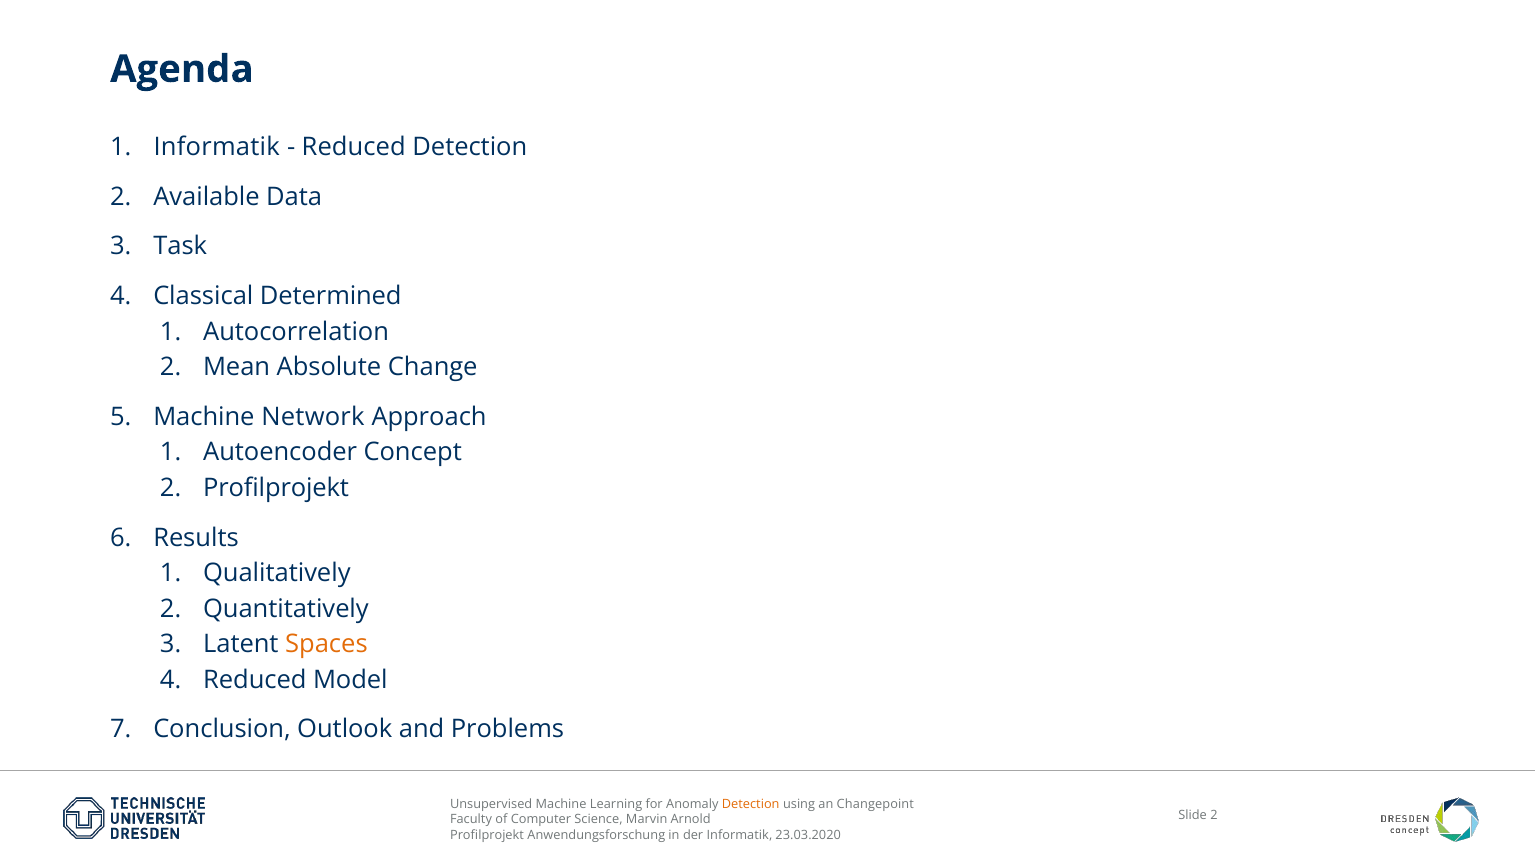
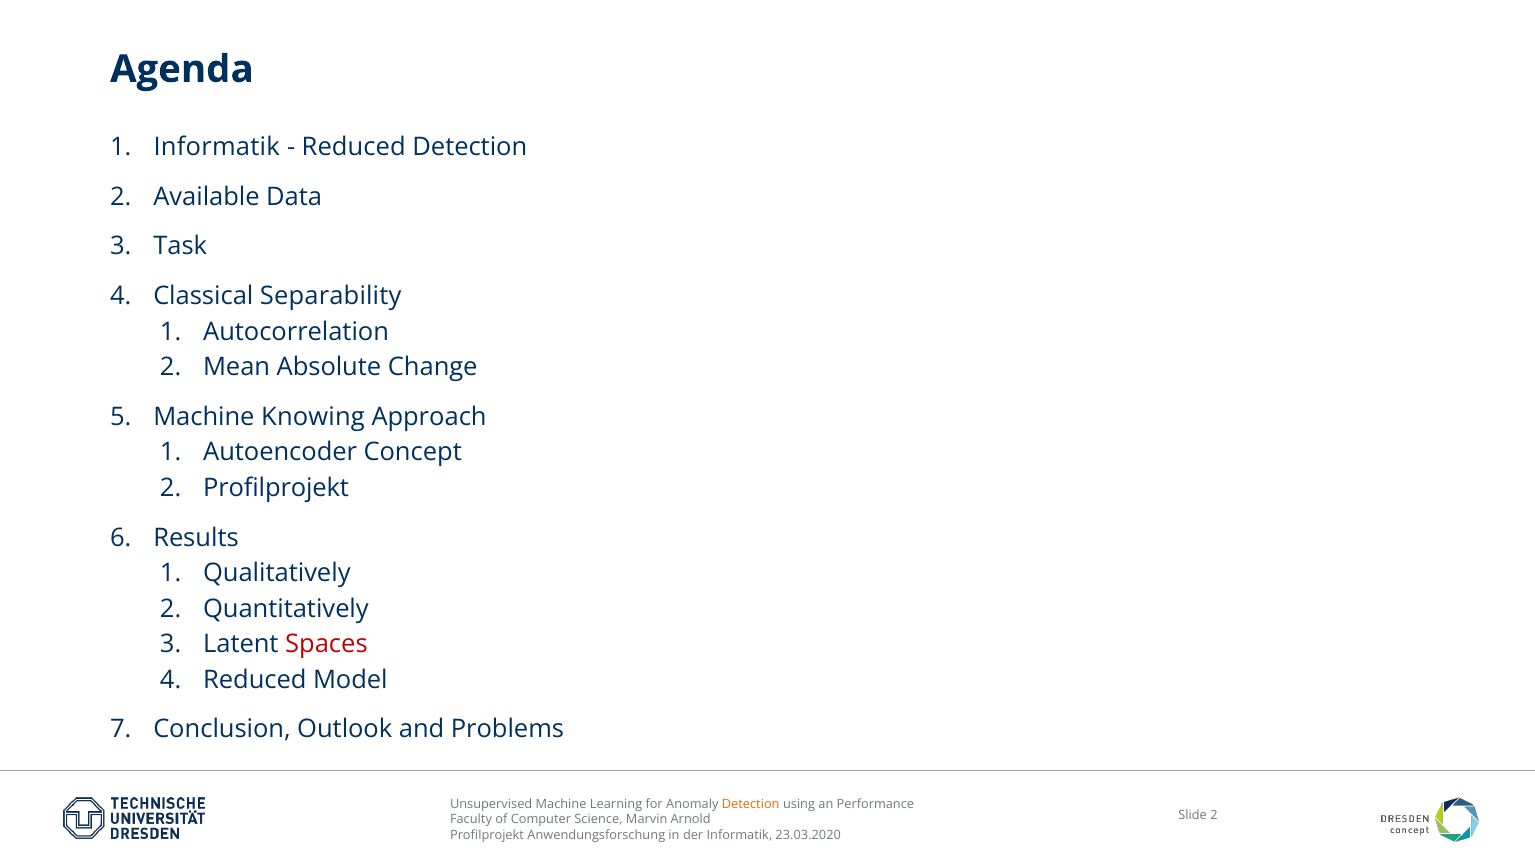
Determined: Determined -> Separability
Network: Network -> Knowing
Spaces colour: orange -> red
Changepoint: Changepoint -> Performance
